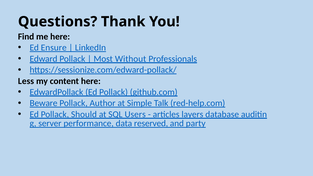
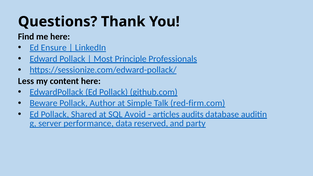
Without: Without -> Principle
red-help.com: red-help.com -> red-firm.com
Should: Should -> Shared
Users: Users -> Avoid
layers: layers -> audits
